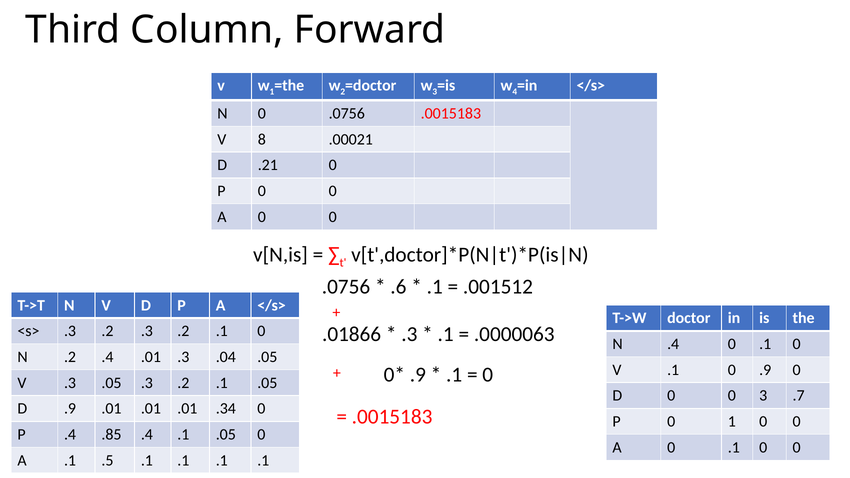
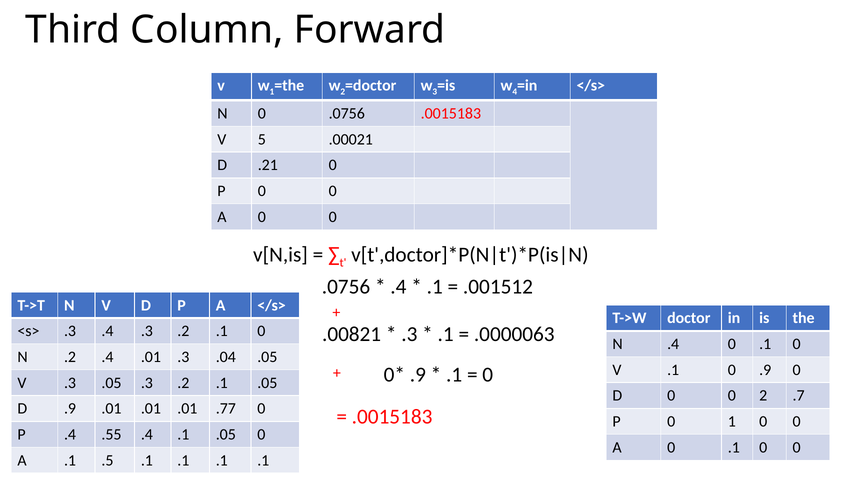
8: 8 -> 5
.6 at (398, 287): .6 -> .4
<s> .3 .2: .2 -> .4
.01866: .01866 -> .00821
0 3: 3 -> 2
.34: .34 -> .77
.85: .85 -> .55
